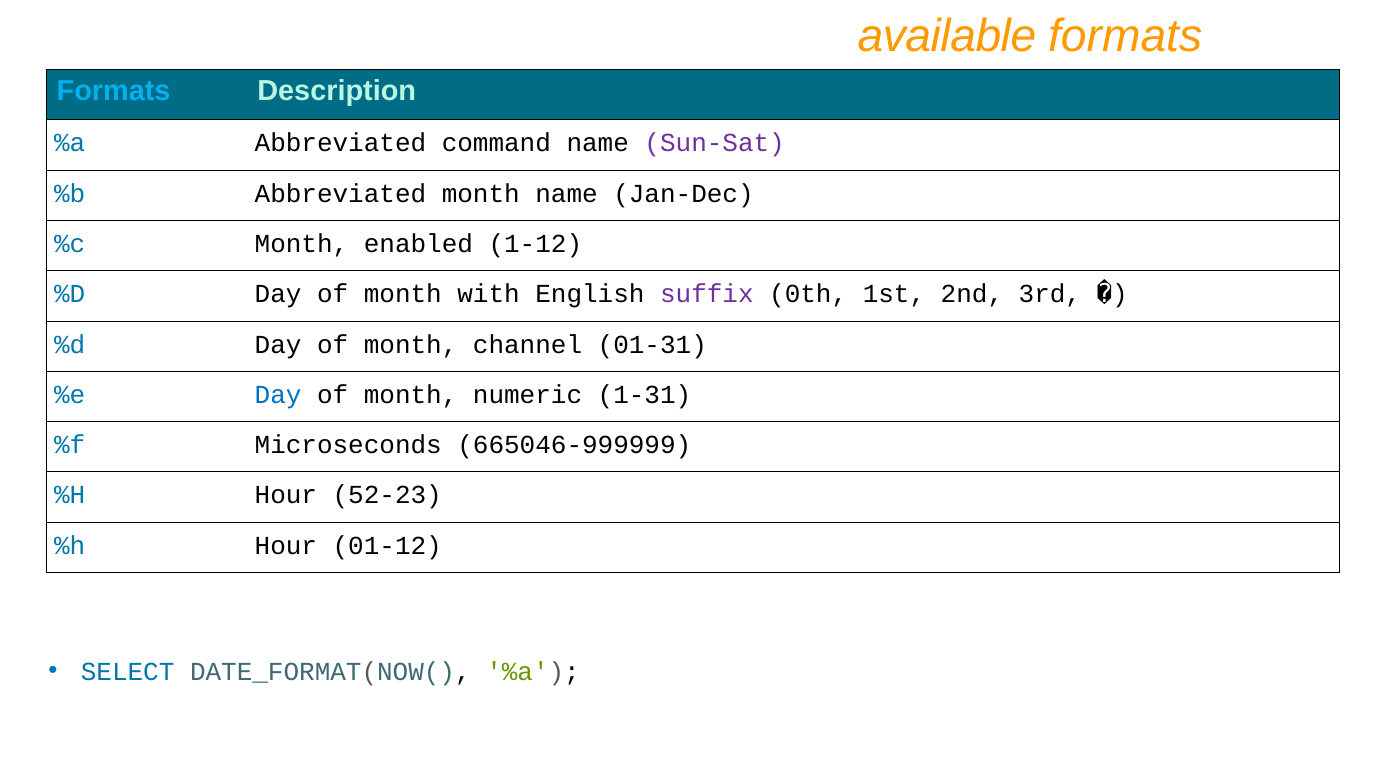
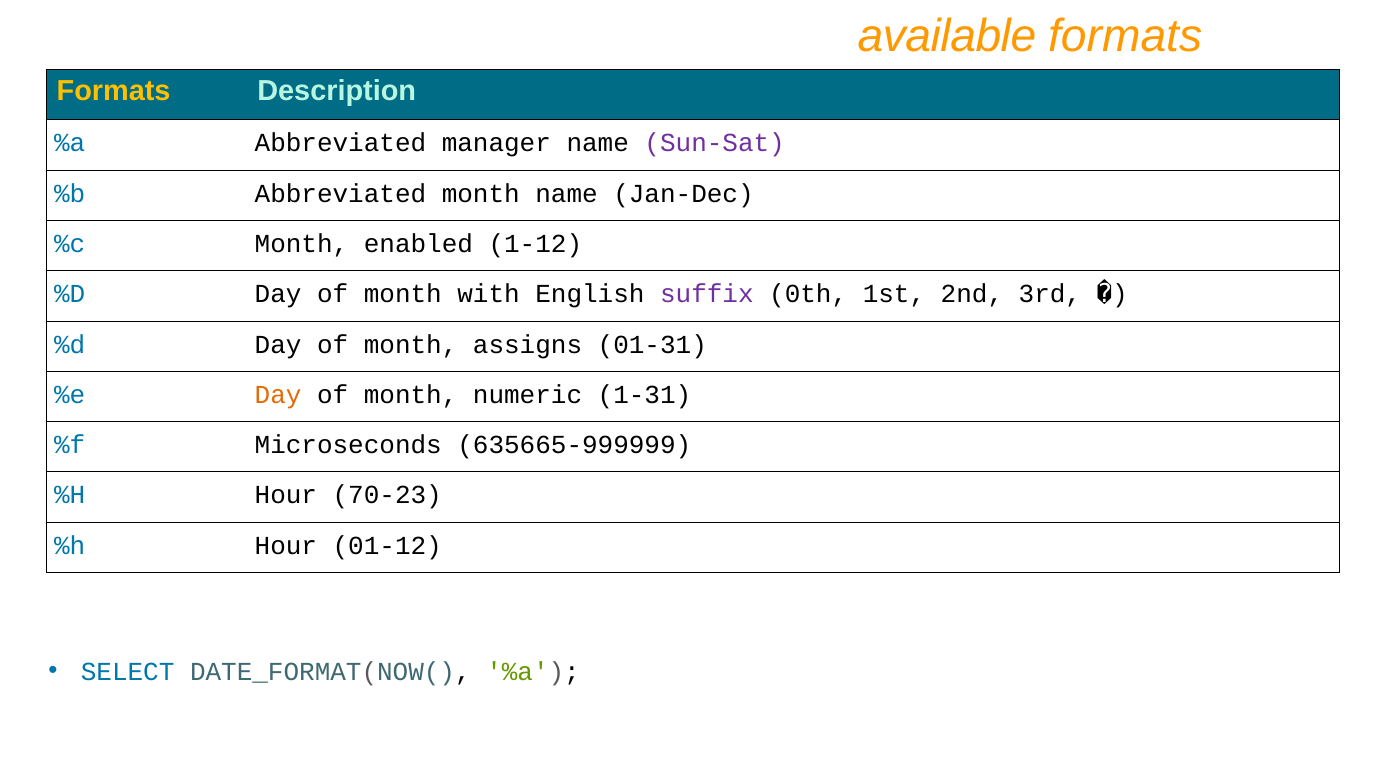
Formats at (114, 91) colour: light blue -> yellow
command: command -> manager
channel: channel -> assigns
Day at (278, 395) colour: blue -> orange
665046-999999: 665046-999999 -> 635665-999999
52-23: 52-23 -> 70-23
